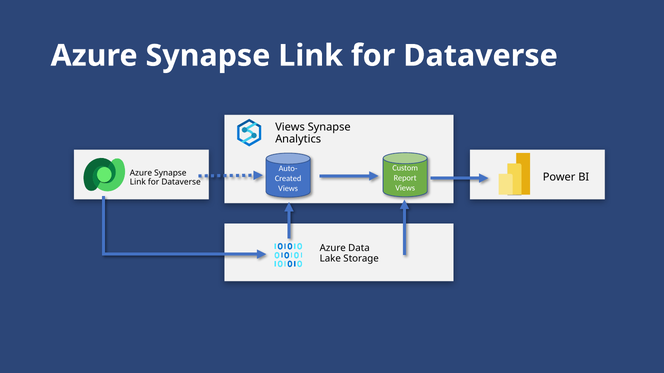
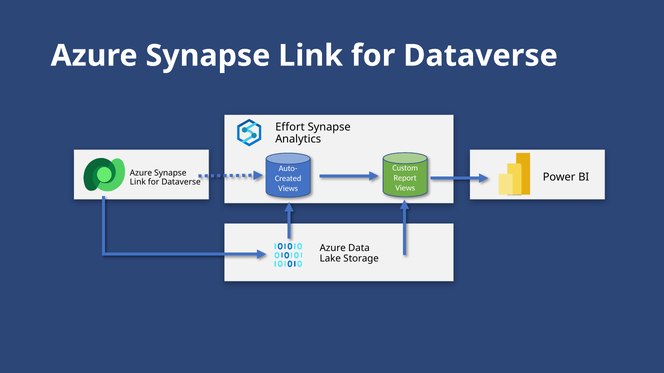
Views at (290, 127): Views -> Effort
